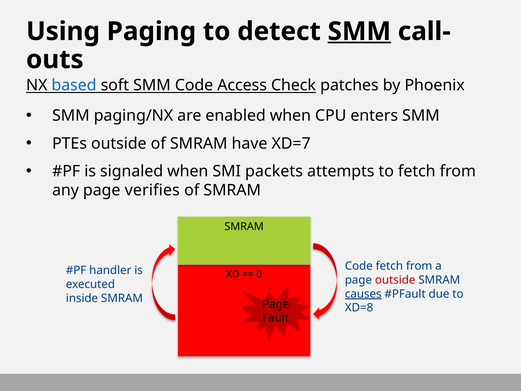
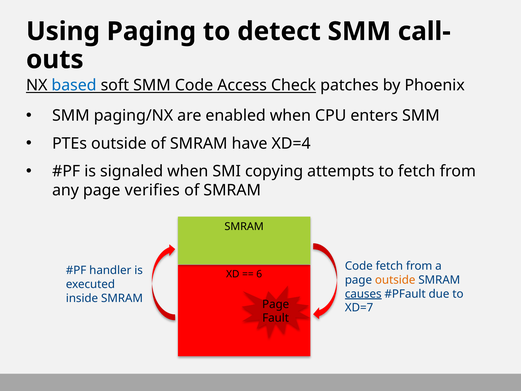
SMM at (359, 31) underline: present -> none
XD=7: XD=7 -> XD=4
packets: packets -> copying
0: 0 -> 6
outside at (395, 280) colour: red -> orange
XD=8: XD=8 -> XD=7
